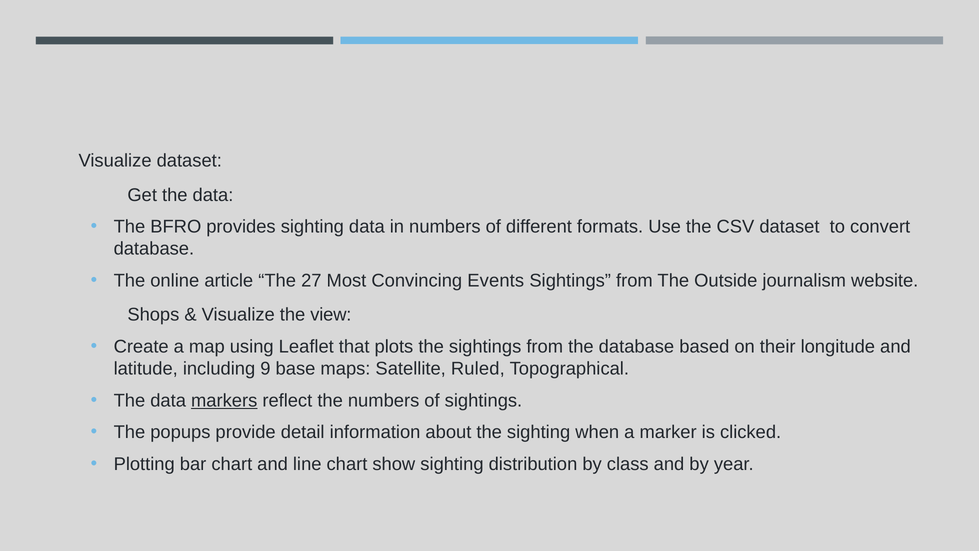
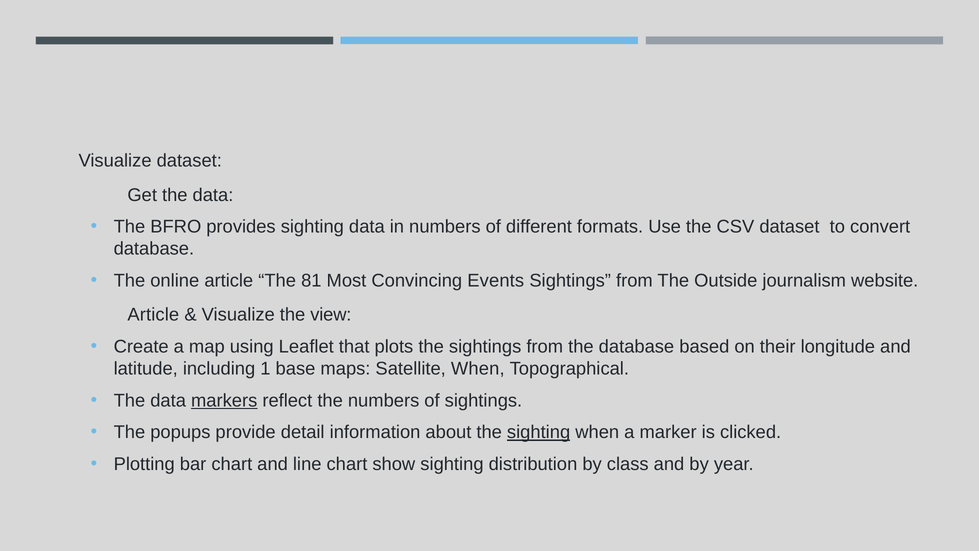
27: 27 -> 81
Shops at (153, 315): Shops -> Article
9: 9 -> 1
Satellite Ruled: Ruled -> When
sighting at (539, 432) underline: none -> present
